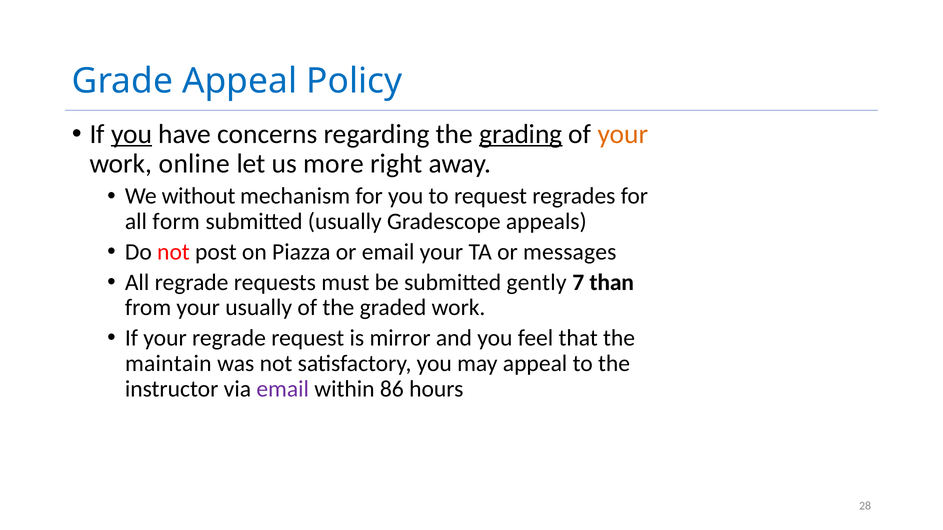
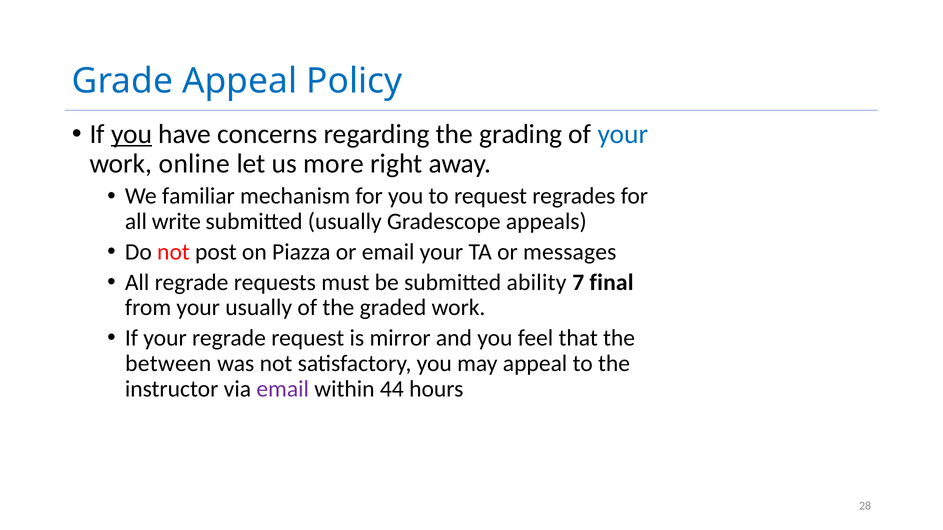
grading underline: present -> none
your at (623, 134) colour: orange -> blue
without: without -> familiar
form: form -> write
gently: gently -> ability
than: than -> final
maintain: maintain -> between
86: 86 -> 44
